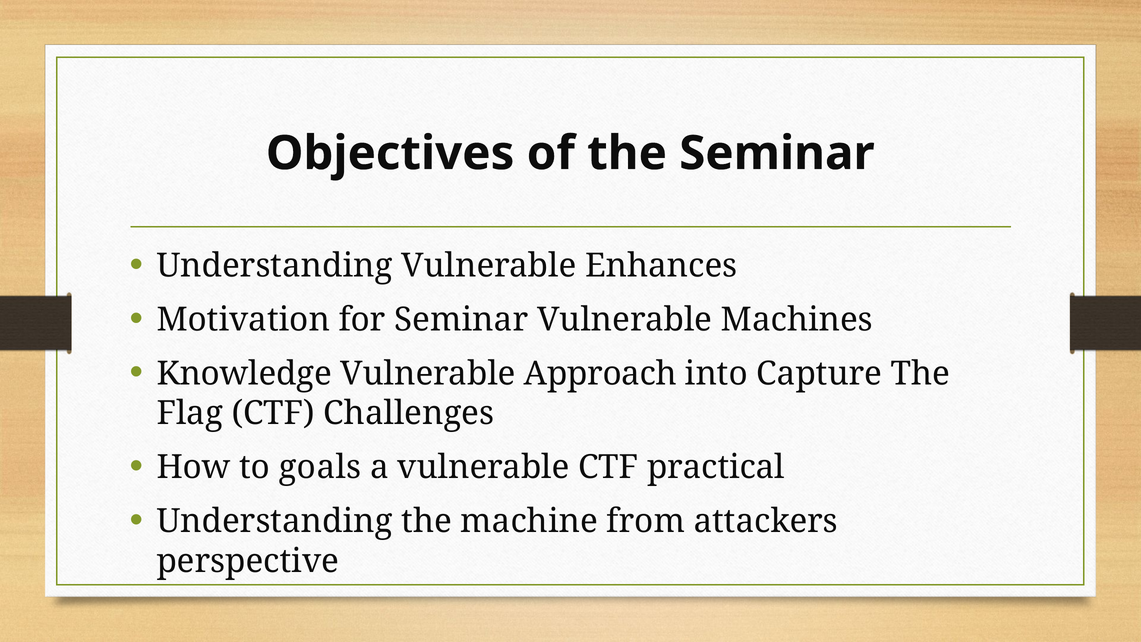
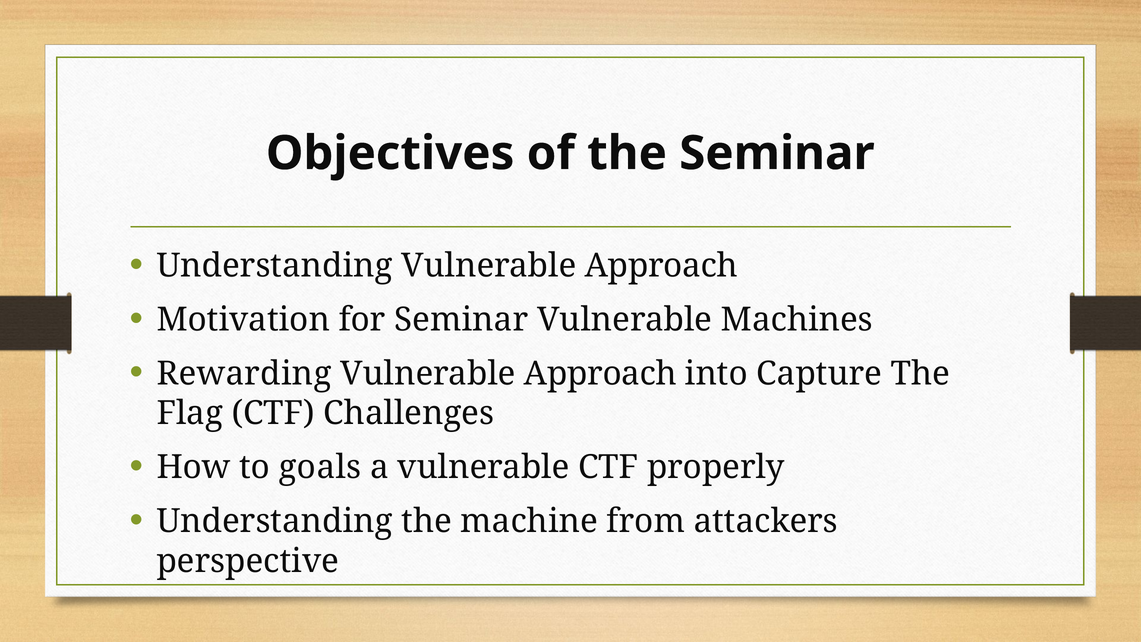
Understanding Vulnerable Enhances: Enhances -> Approach
Knowledge: Knowledge -> Rewarding
practical: practical -> properly
